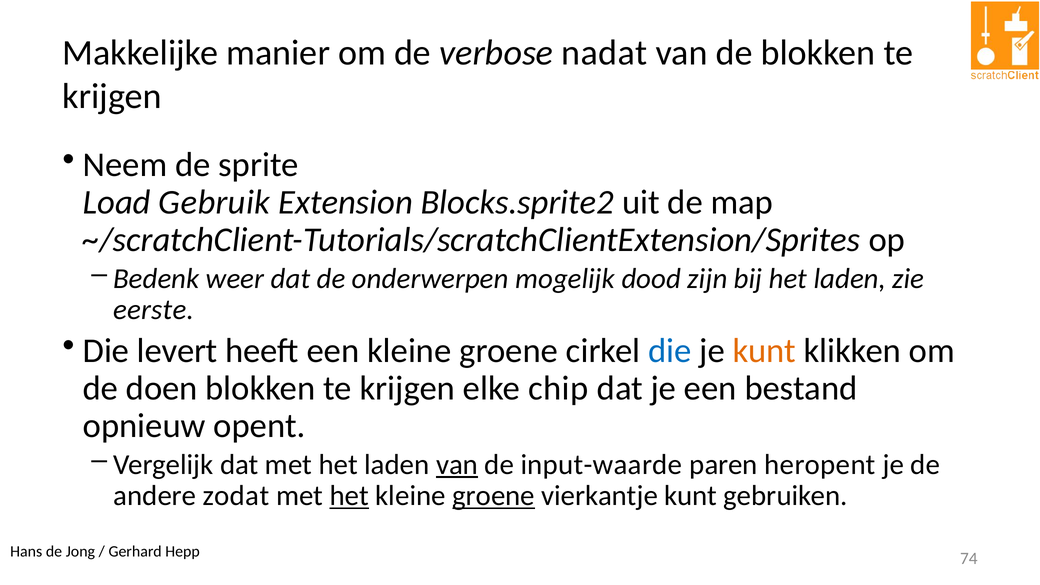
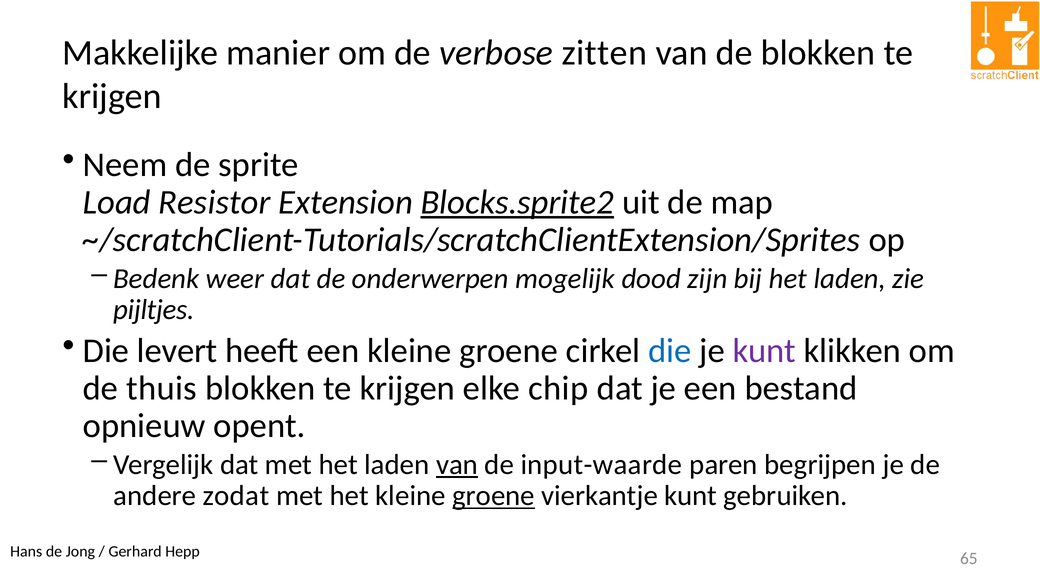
nadat: nadat -> zitten
Gebruik: Gebruik -> Resistor
Blocks.sprite2 underline: none -> present
eerste: eerste -> pijltjes
kunt at (764, 351) colour: orange -> purple
doen: doen -> thuis
heropent: heropent -> begrijpen
het at (349, 496) underline: present -> none
74: 74 -> 65
